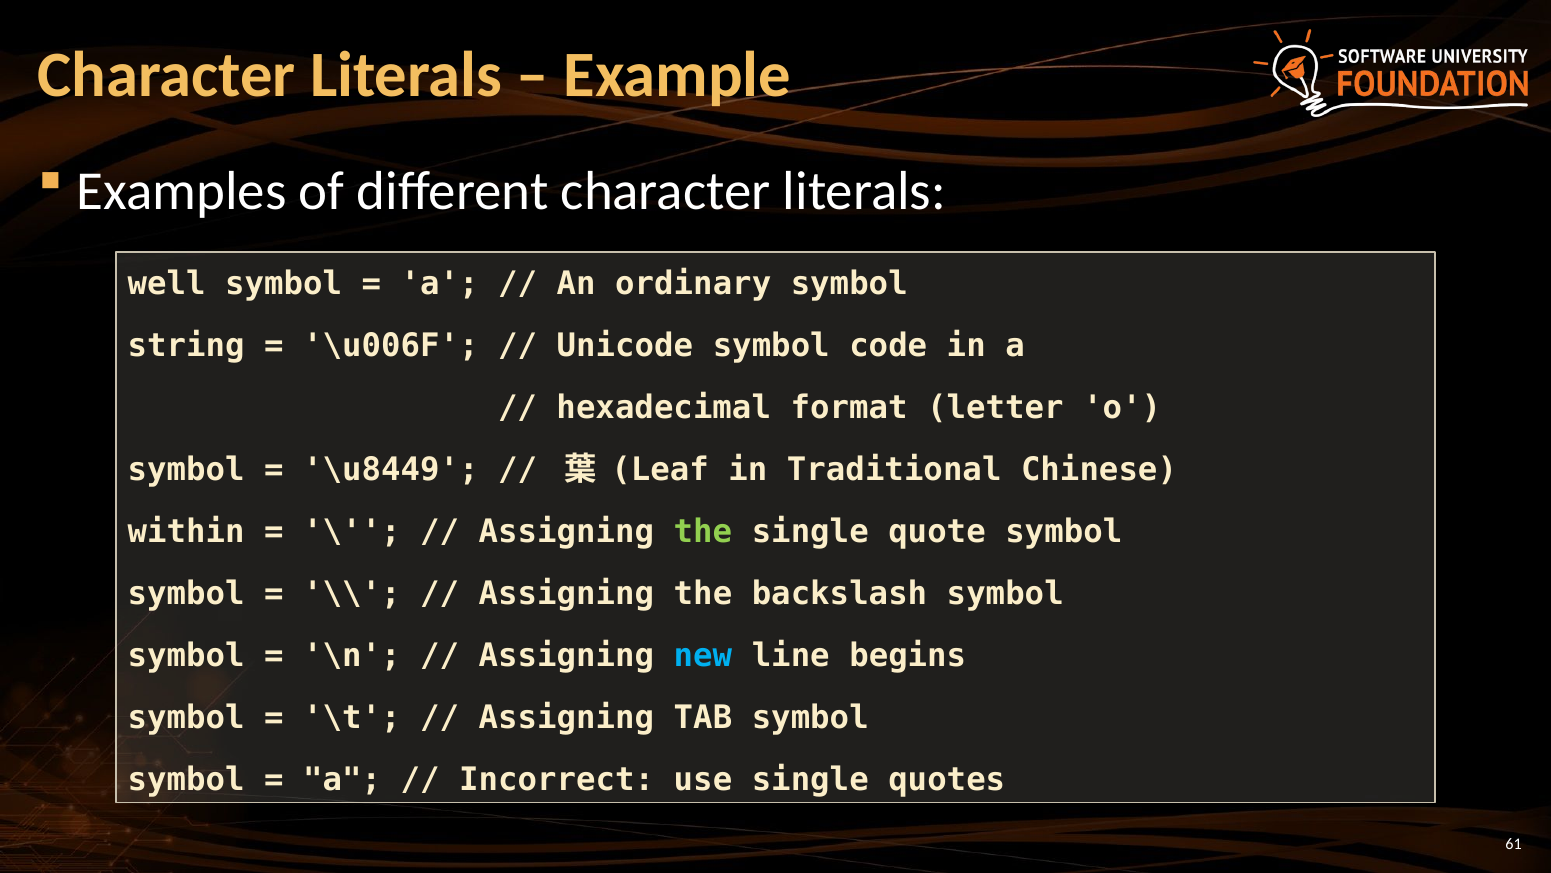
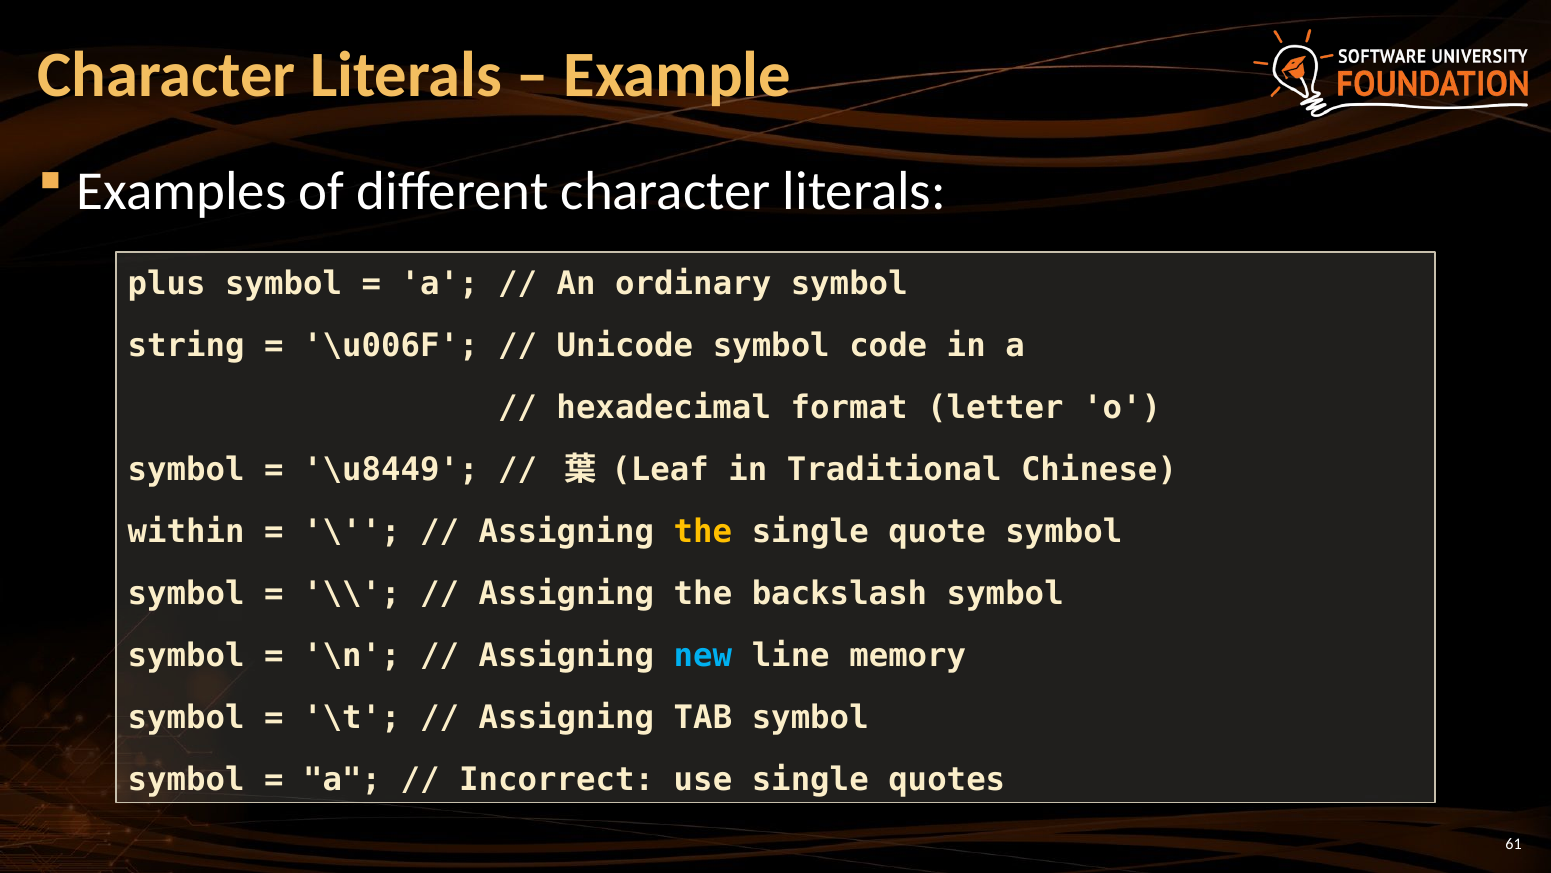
well: well -> plus
the at (703, 531) colour: light green -> yellow
begins: begins -> memory
